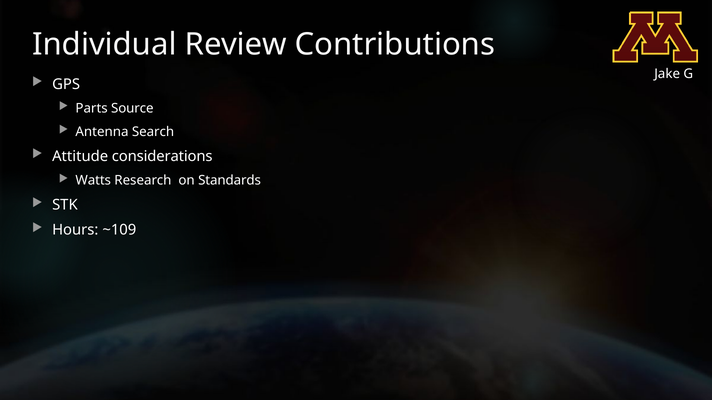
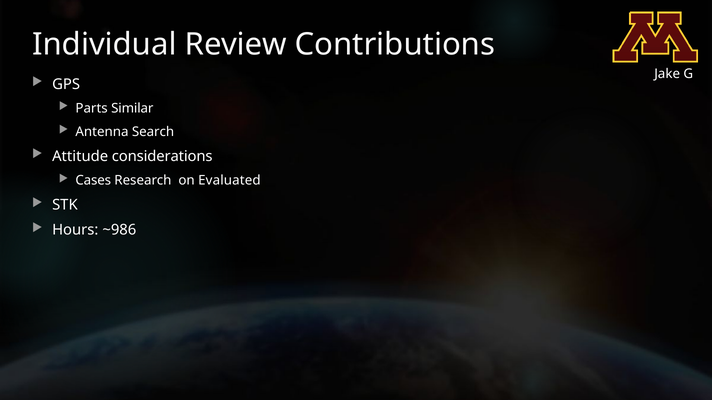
Source: Source -> Similar
Watts: Watts -> Cases
Standards: Standards -> Evaluated
~109: ~109 -> ~986
